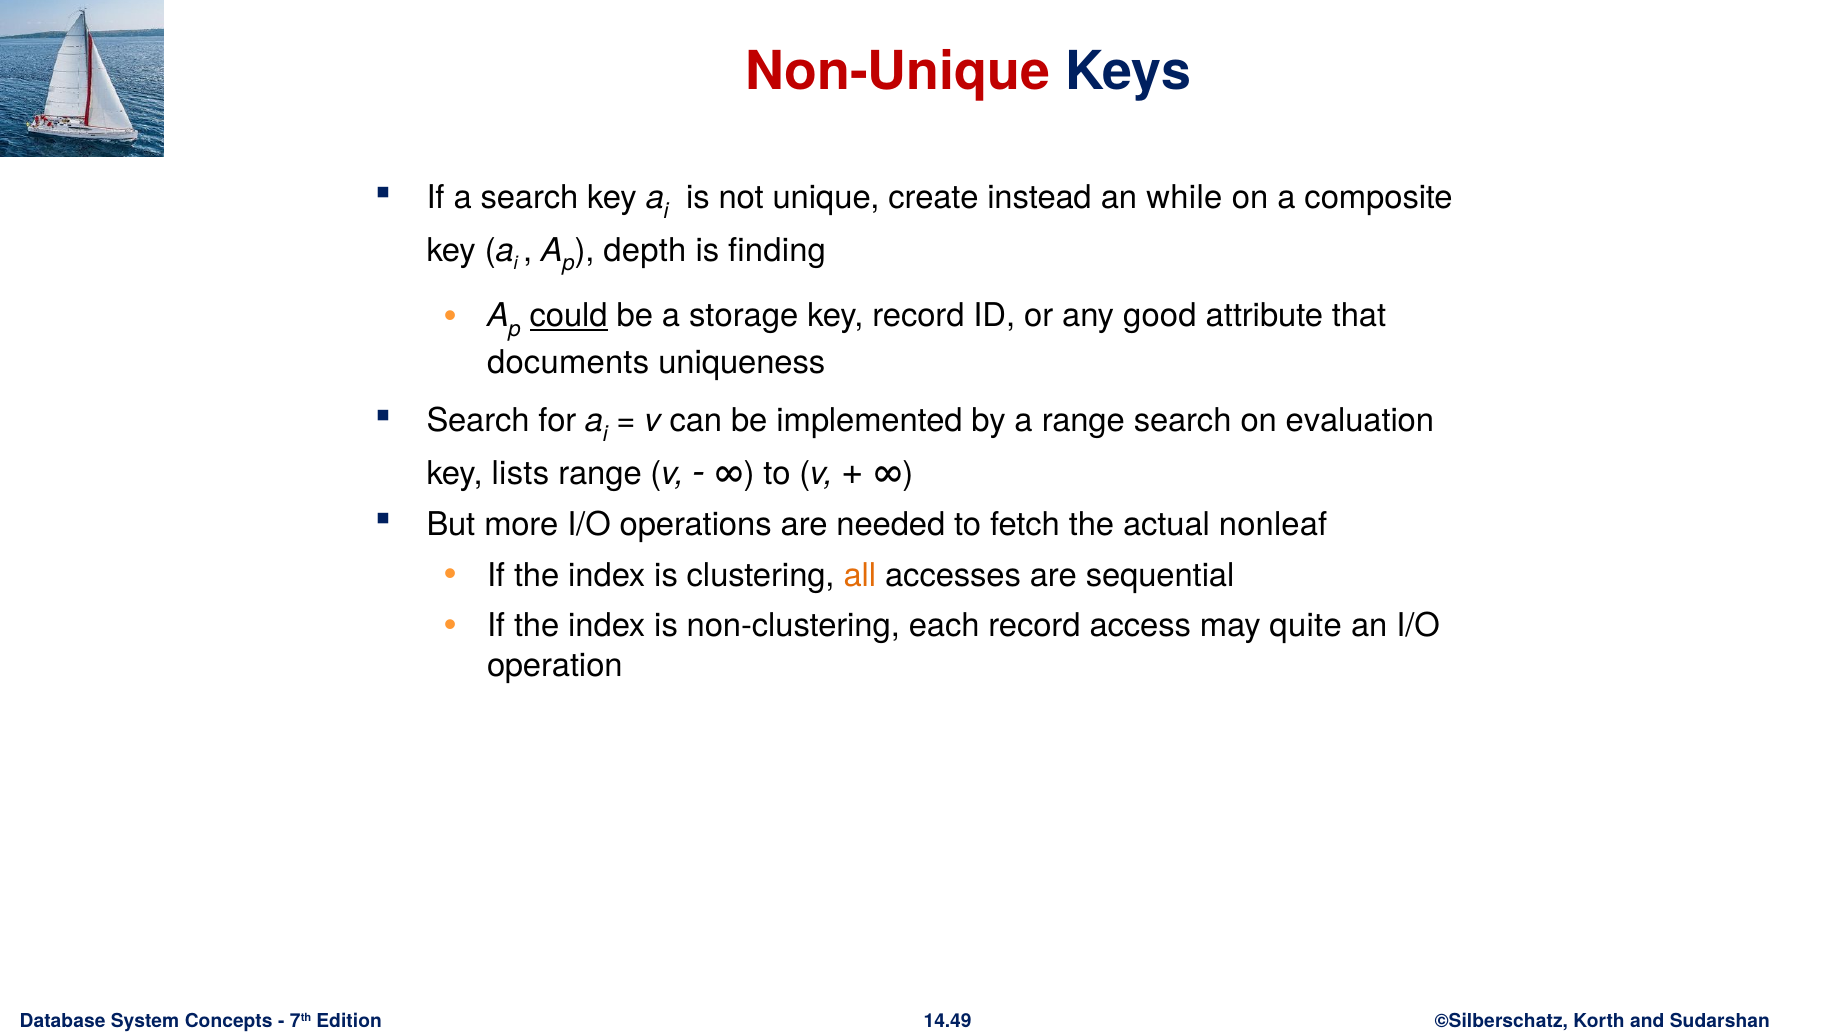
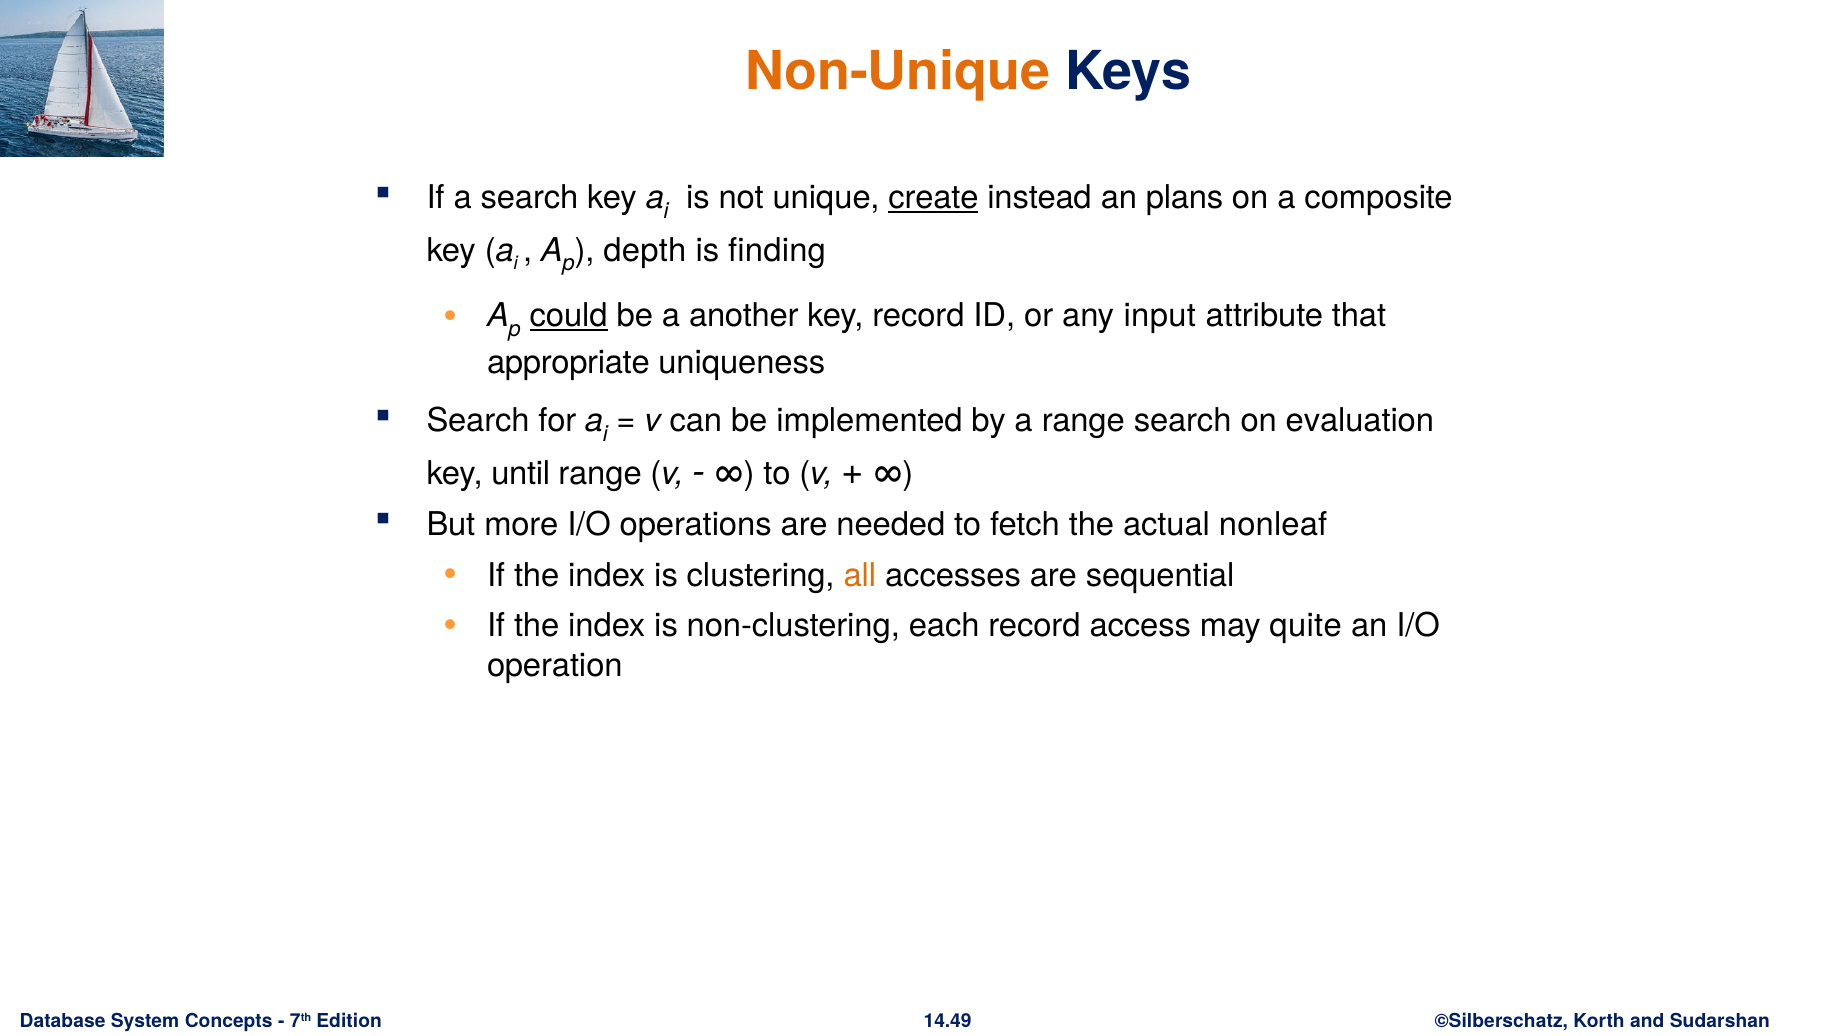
Non-Unique colour: red -> orange
create underline: none -> present
while: while -> plans
storage: storage -> another
good: good -> input
documents: documents -> appropriate
lists: lists -> until
